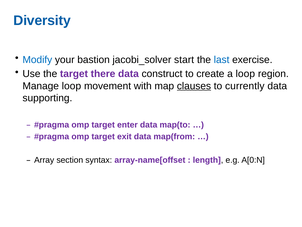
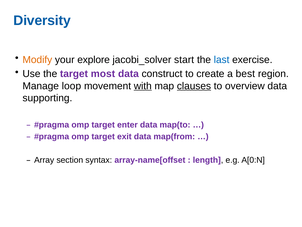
Modify colour: blue -> orange
bastion: bastion -> explore
there: there -> most
a loop: loop -> best
with underline: none -> present
currently: currently -> overview
